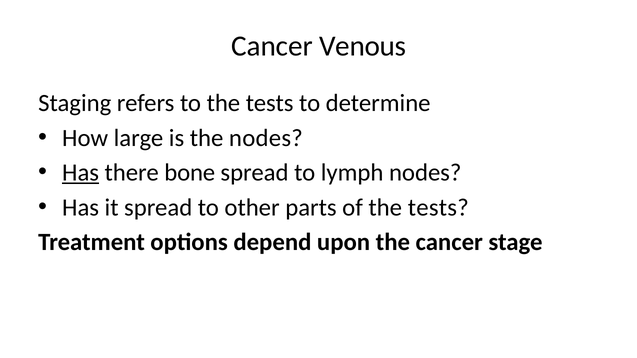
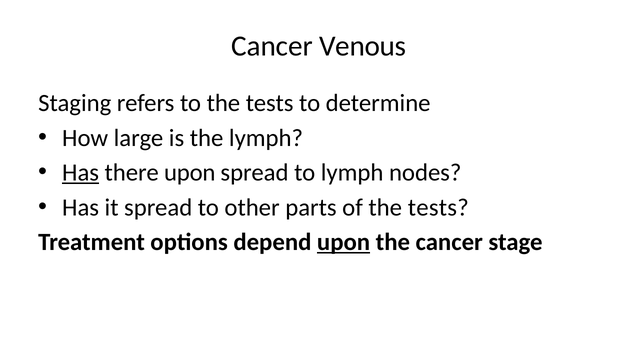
the nodes: nodes -> lymph
there bone: bone -> upon
upon at (344, 242) underline: none -> present
